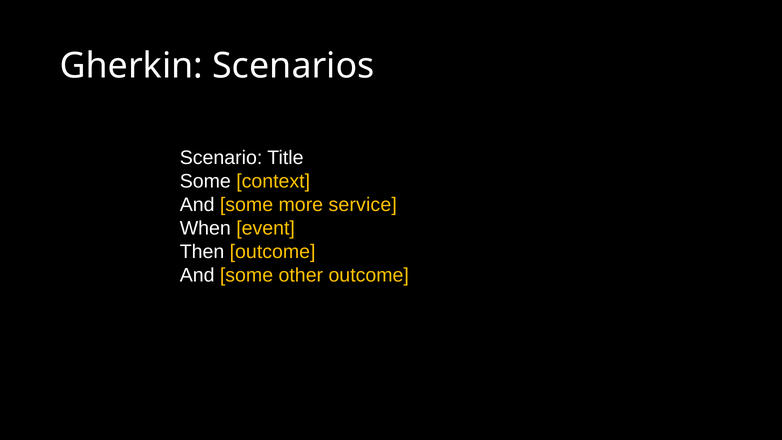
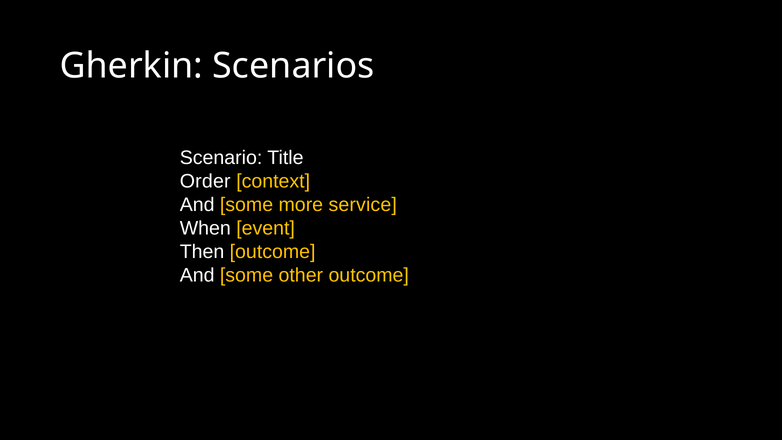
Some at (205, 181): Some -> Order
